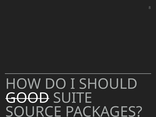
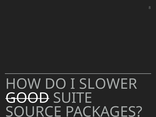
SHOULD: SHOULD -> SLOWER
